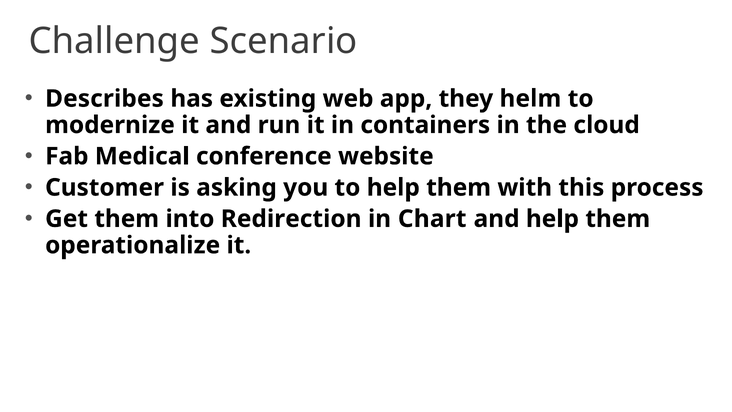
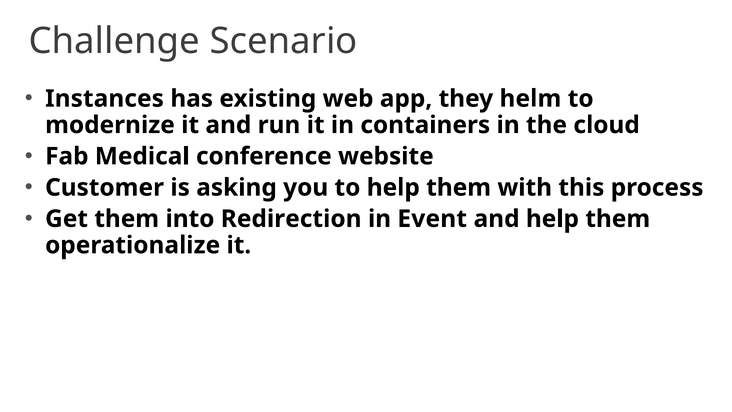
Describes: Describes -> Instances
Chart: Chart -> Event
